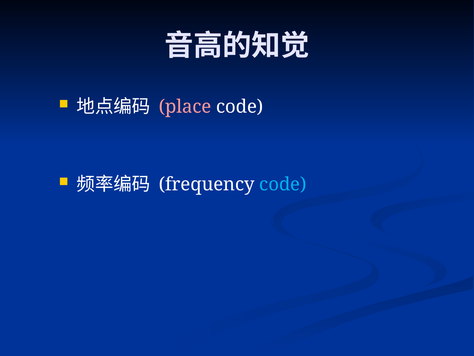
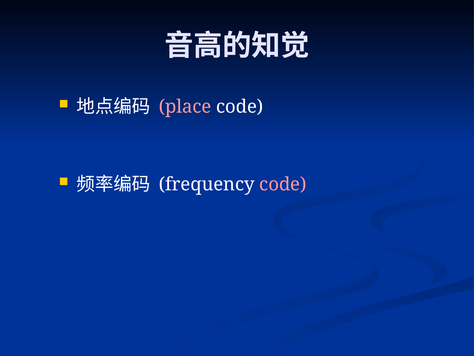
code at (283, 184) colour: light blue -> pink
